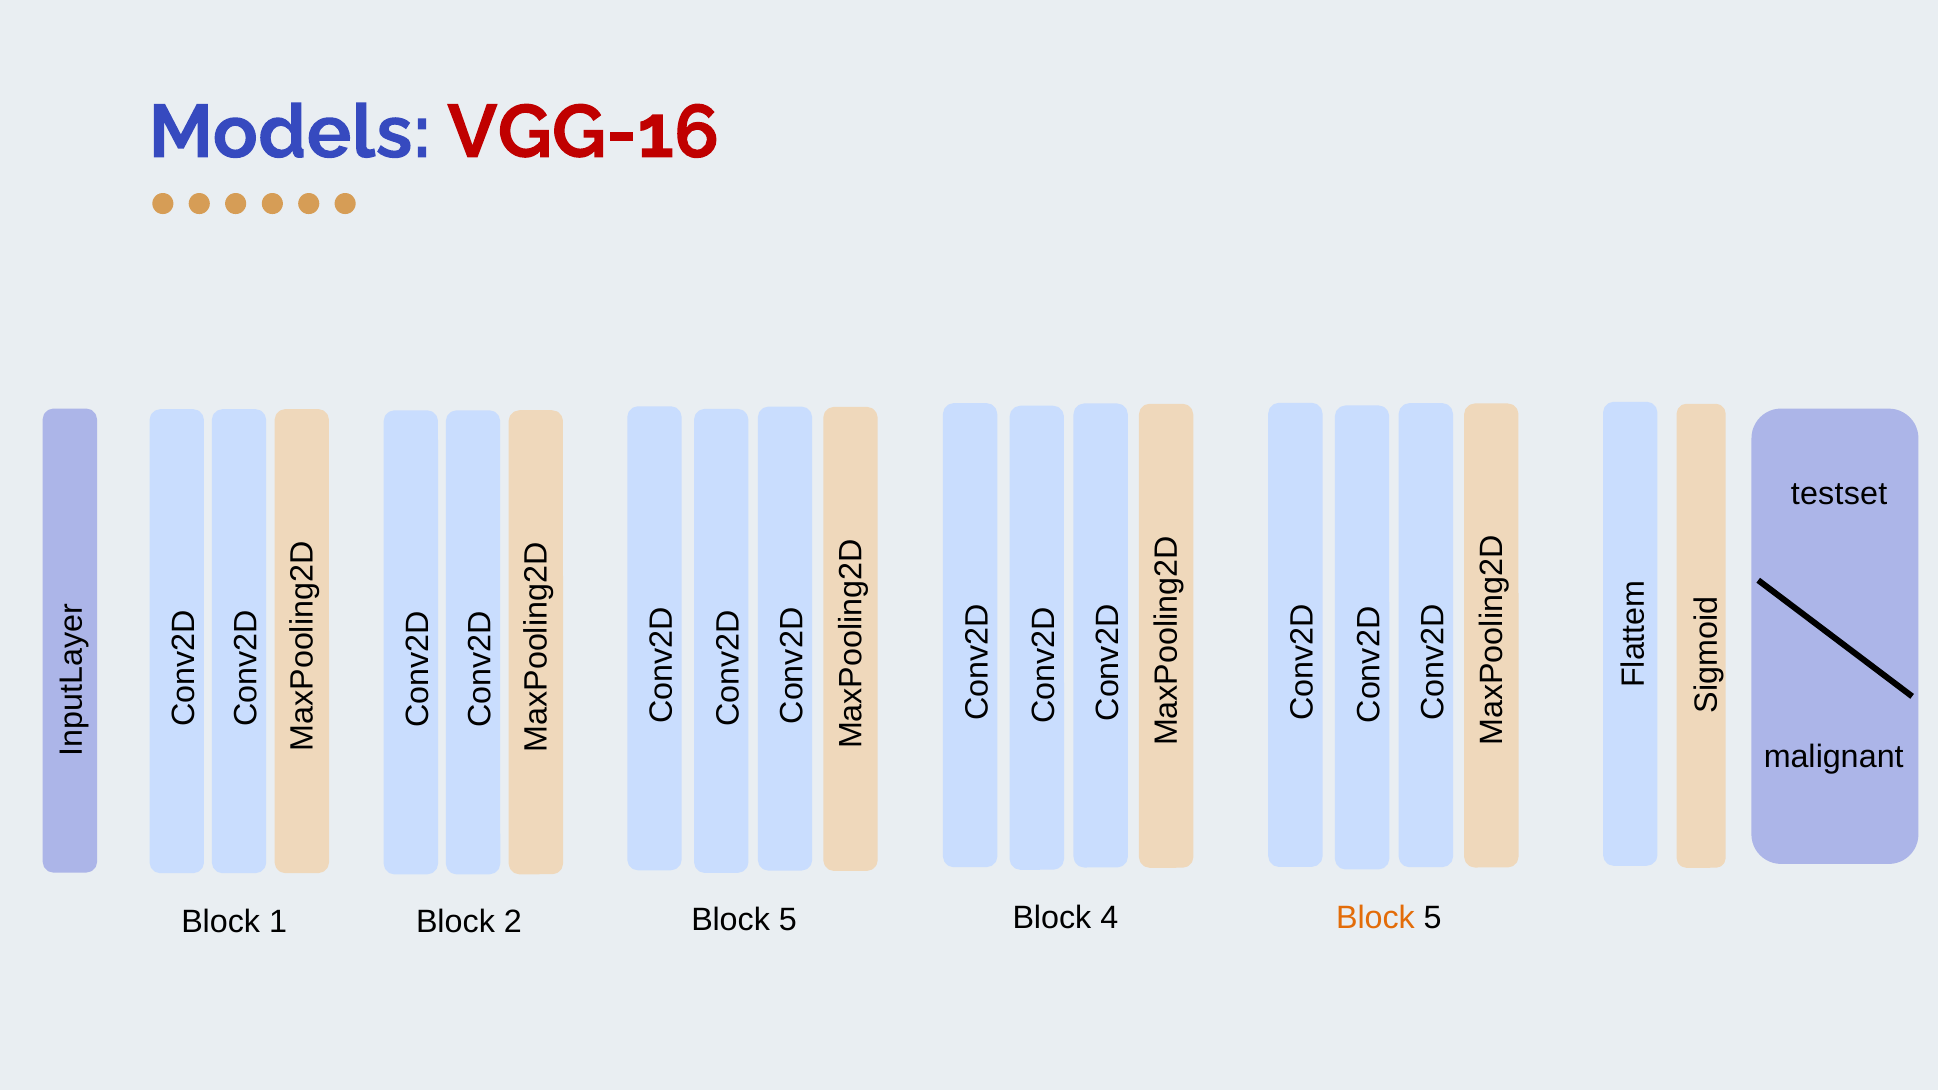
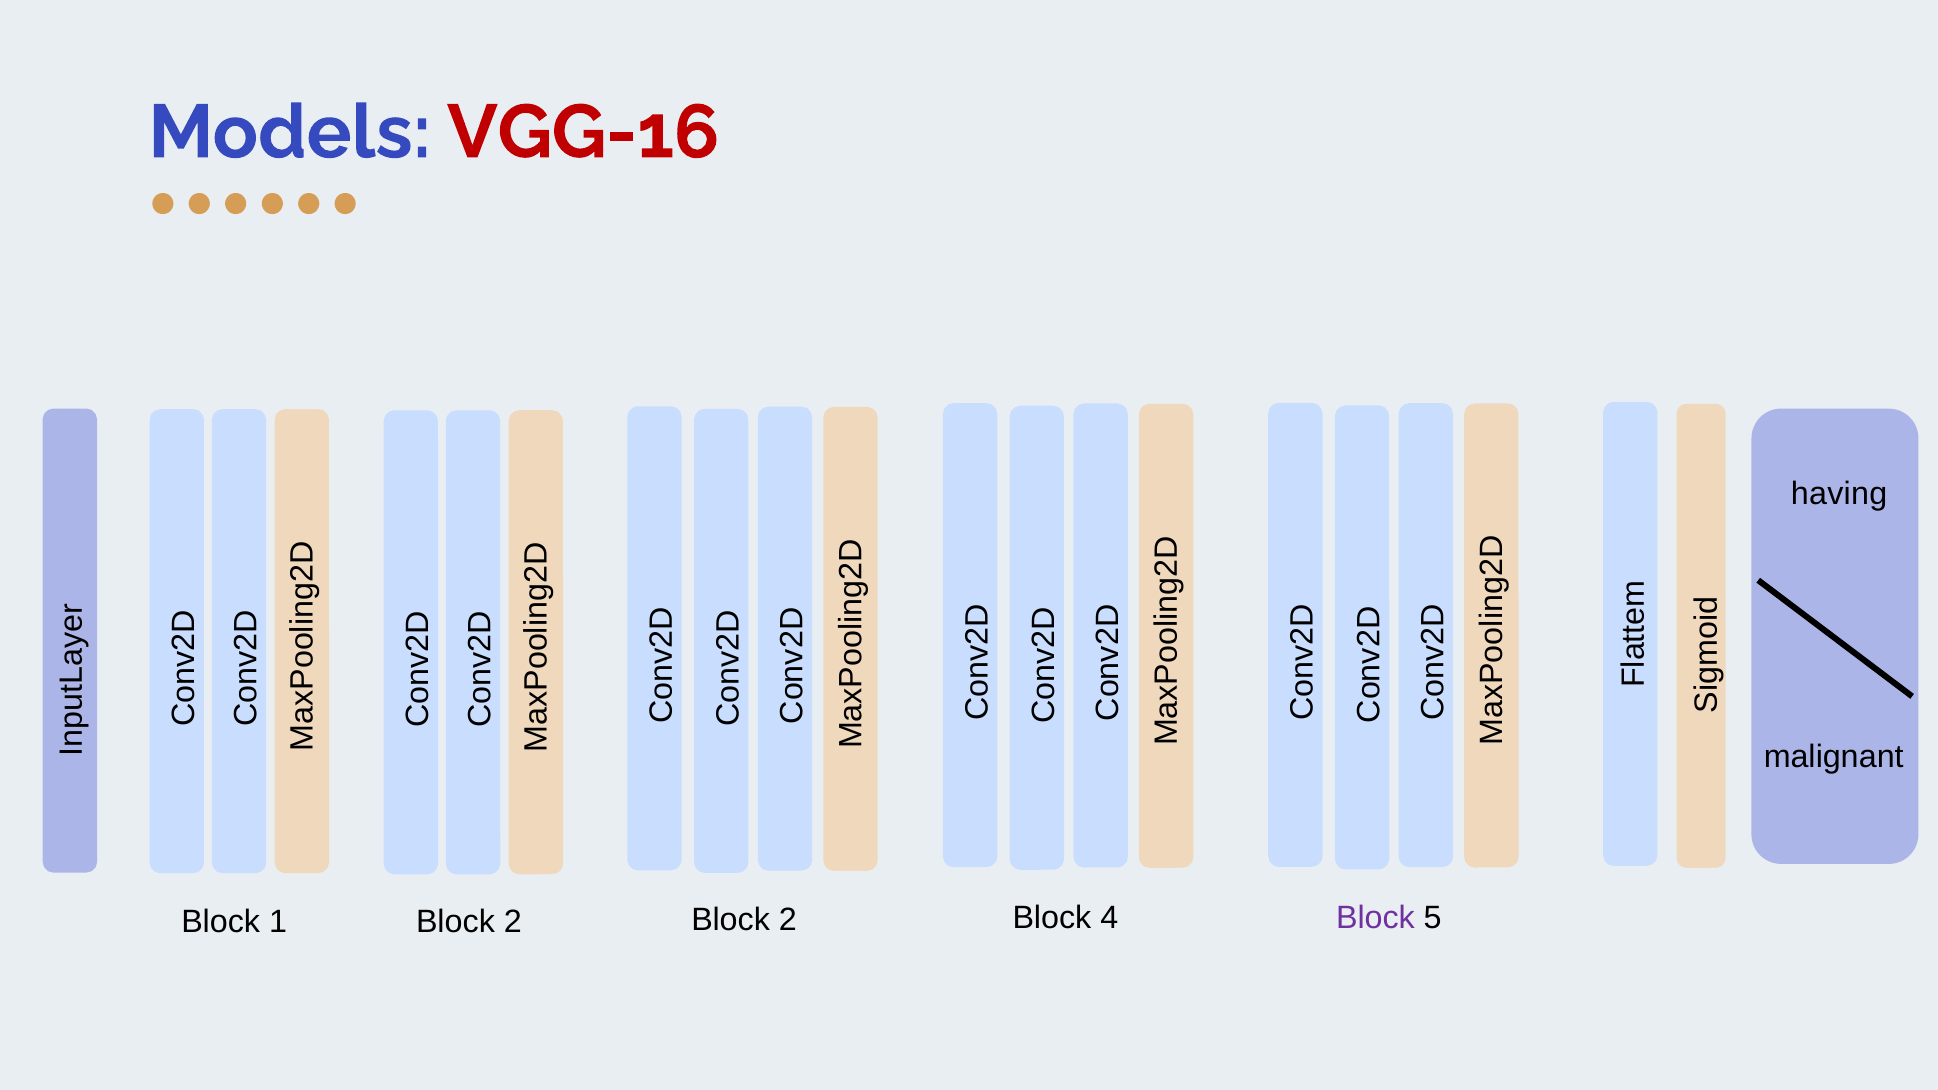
testset: testset -> having
Block at (1375, 918) colour: orange -> purple
2 Block 5: 5 -> 2
